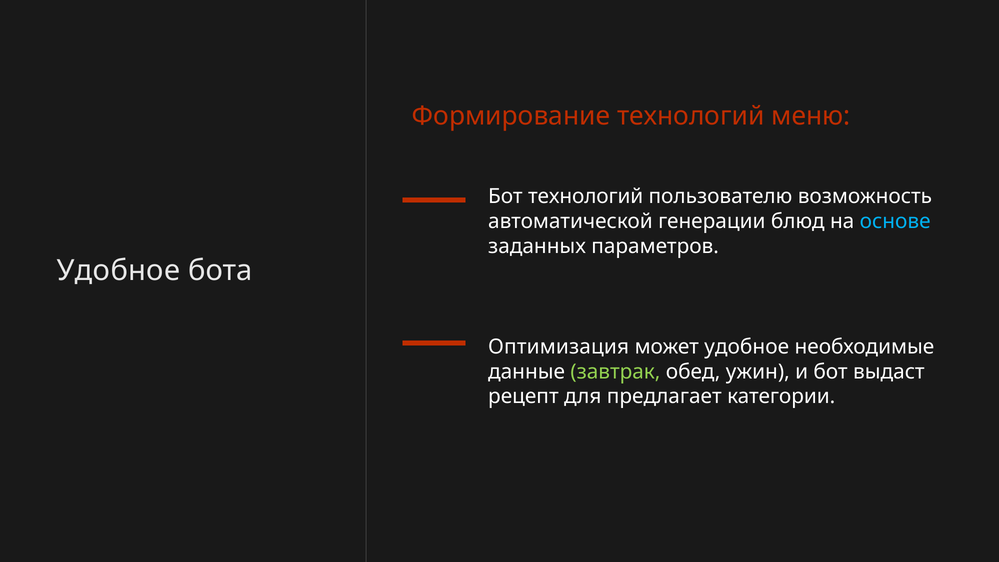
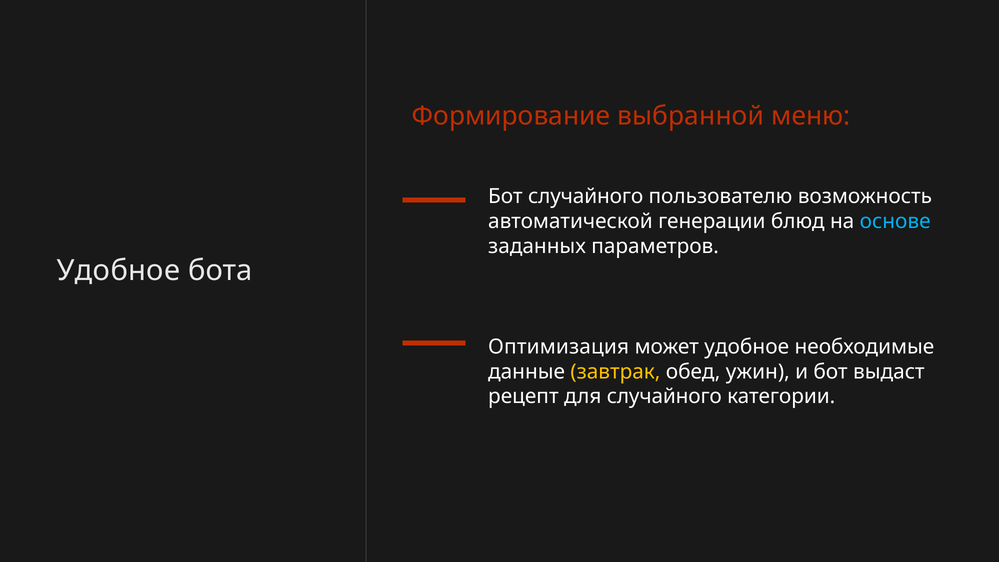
Формирование технологий: технологий -> выбранной
Бот технологий: технологий -> случайного
завтрак colour: light green -> yellow
для предлагает: предлагает -> случайного
